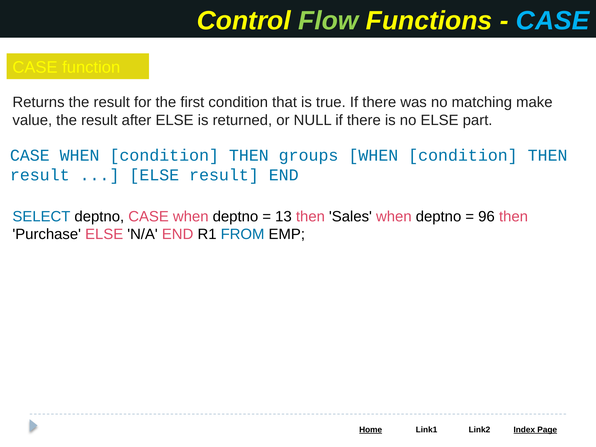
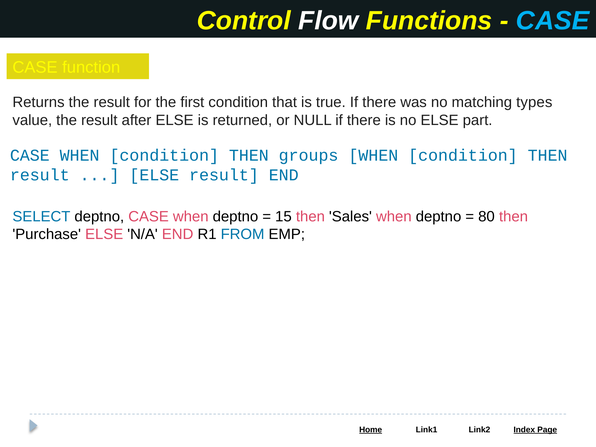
Flow colour: light green -> white
make: make -> types
13: 13 -> 15
96: 96 -> 80
